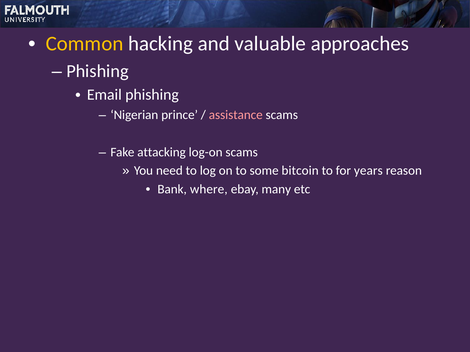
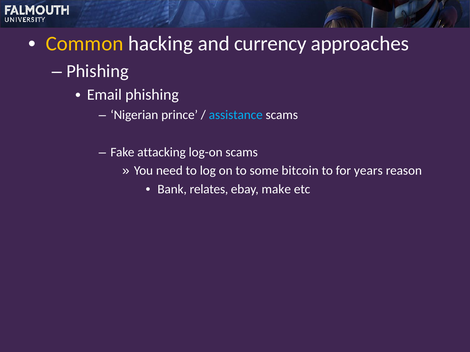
valuable: valuable -> currency
assistance colour: pink -> light blue
where: where -> relates
many: many -> make
